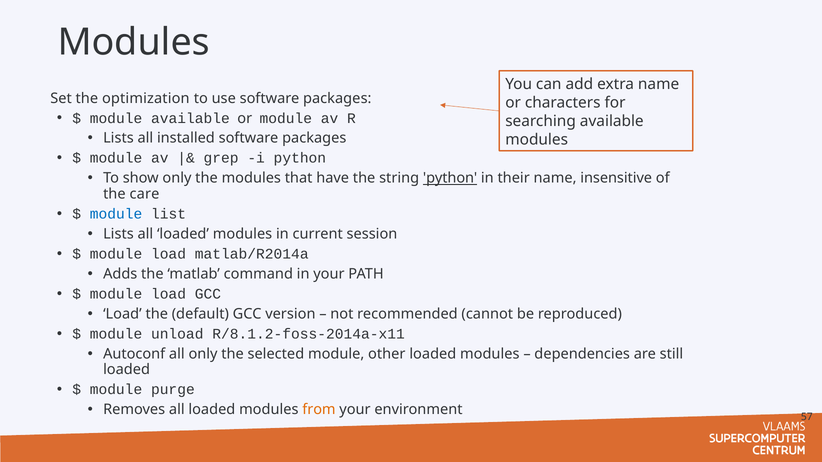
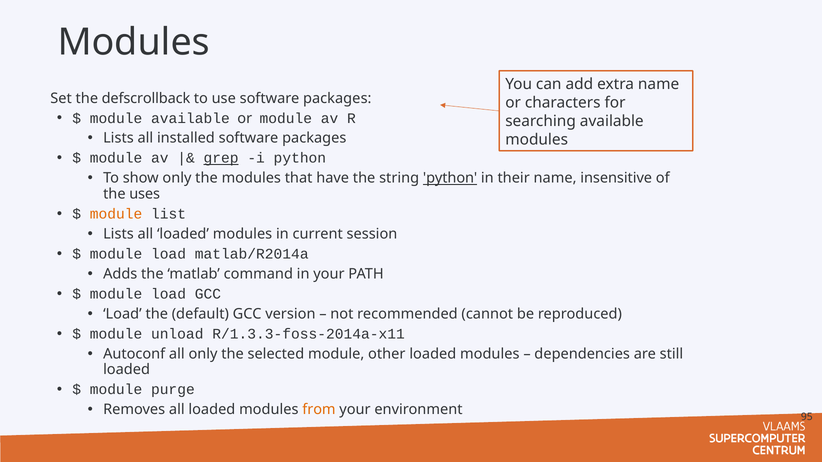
optimization: optimization -> defscrollback
grep underline: none -> present
care: care -> uses
module at (116, 214) colour: blue -> orange
R/8.1.2-foss-2014a-x11: R/8.1.2-foss-2014a-x11 -> R/1.3.3-foss-2014a-x11
57: 57 -> 95
